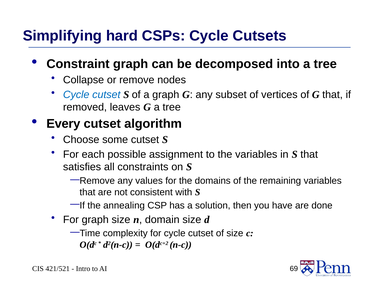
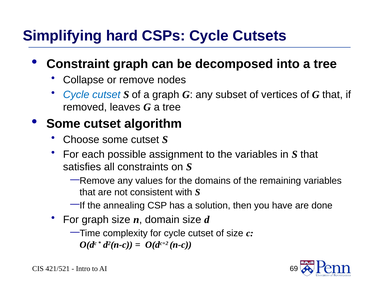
Every at (63, 124): Every -> Some
